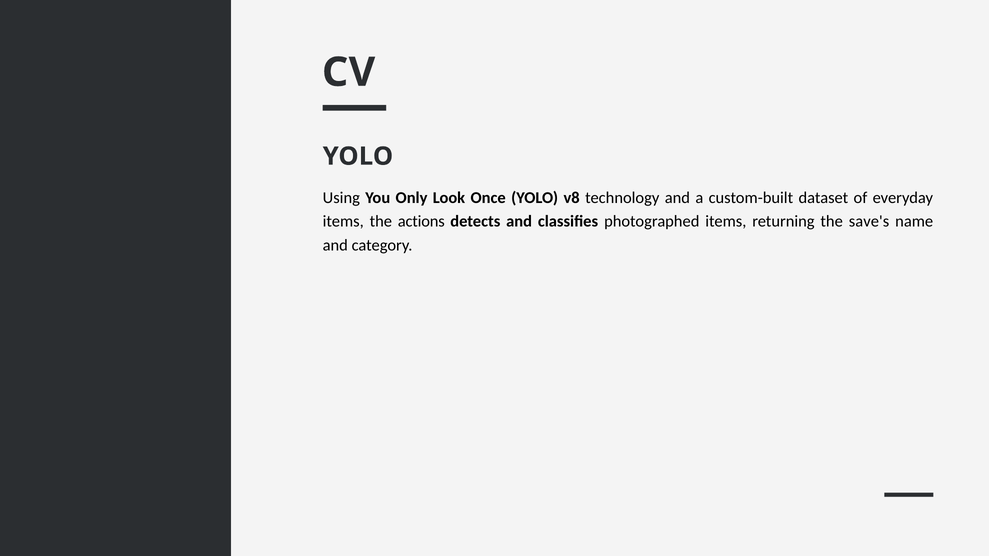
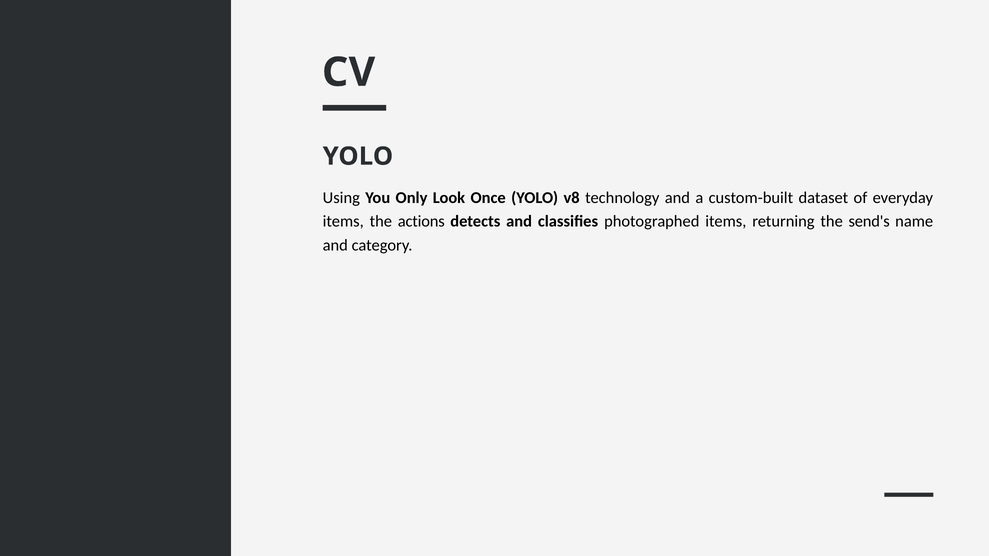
save's: save's -> send's
